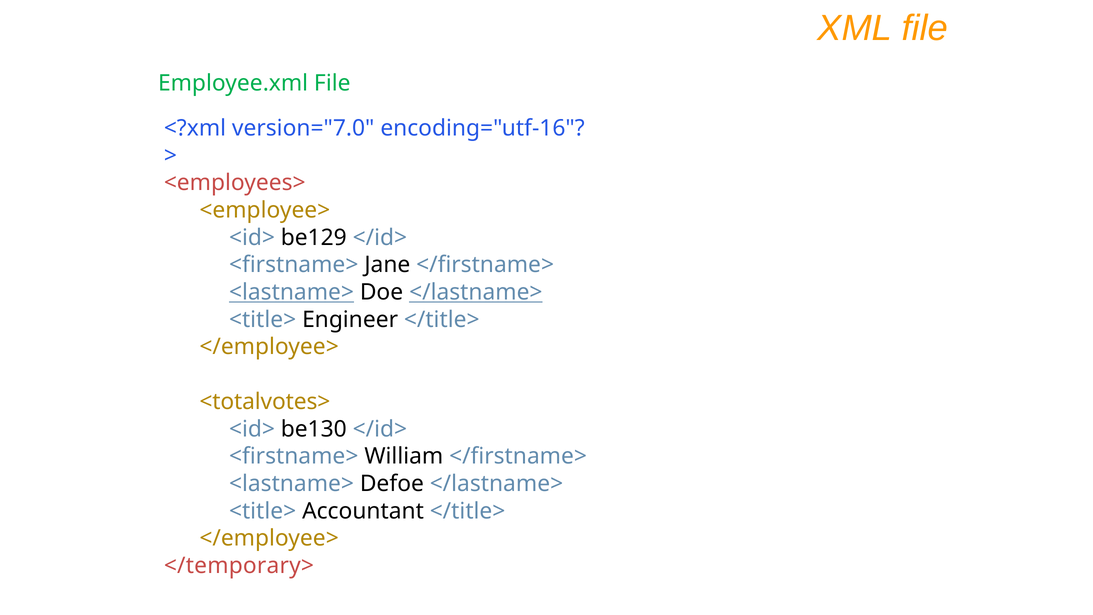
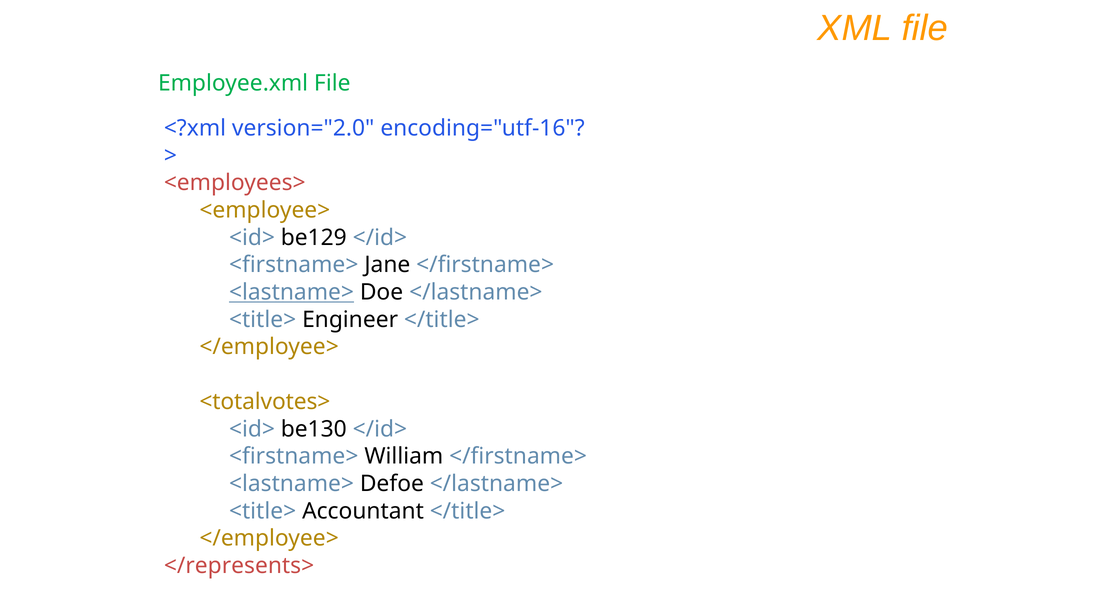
version="7.0: version="7.0 -> version="2.0
</lastname> at (476, 292) underline: present -> none
</temporary>: </temporary> -> </represents>
